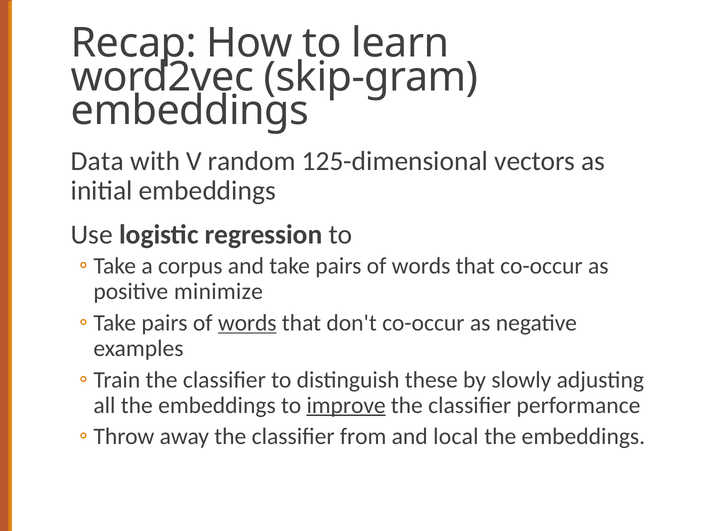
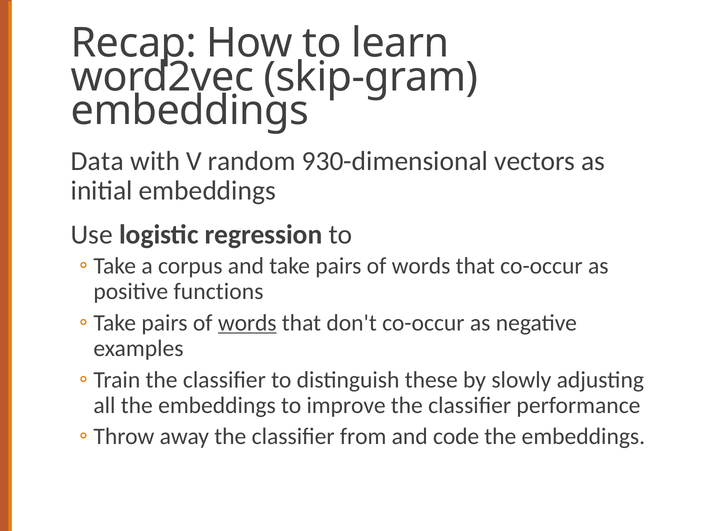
125-dimensional: 125-dimensional -> 930-dimensional
minimize: minimize -> functions
improve underline: present -> none
local: local -> code
